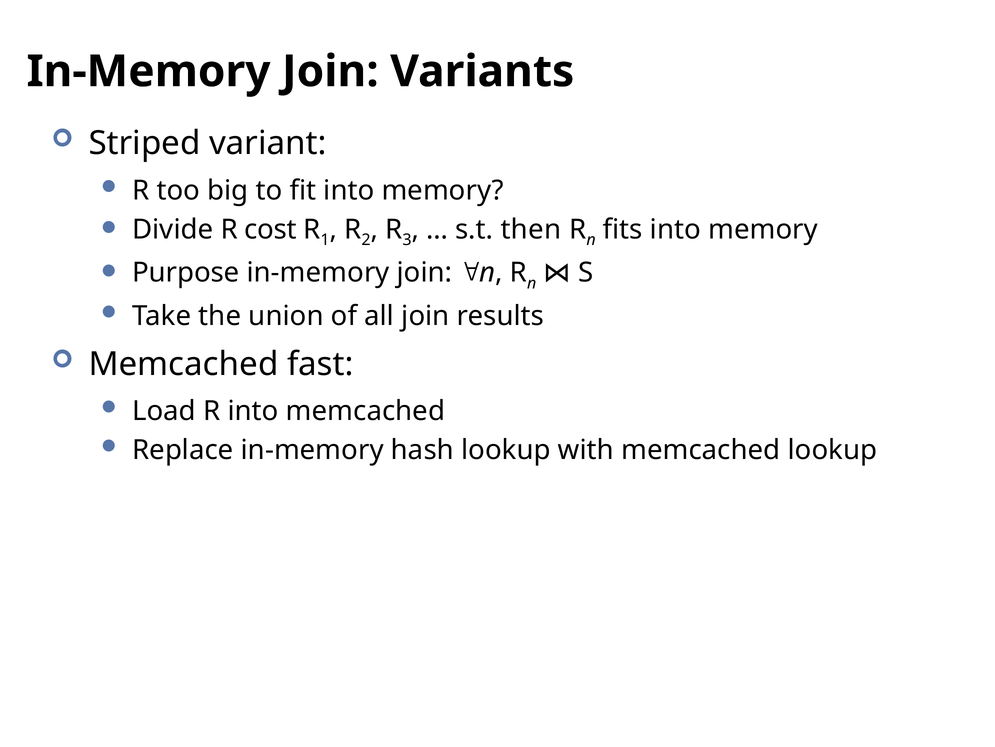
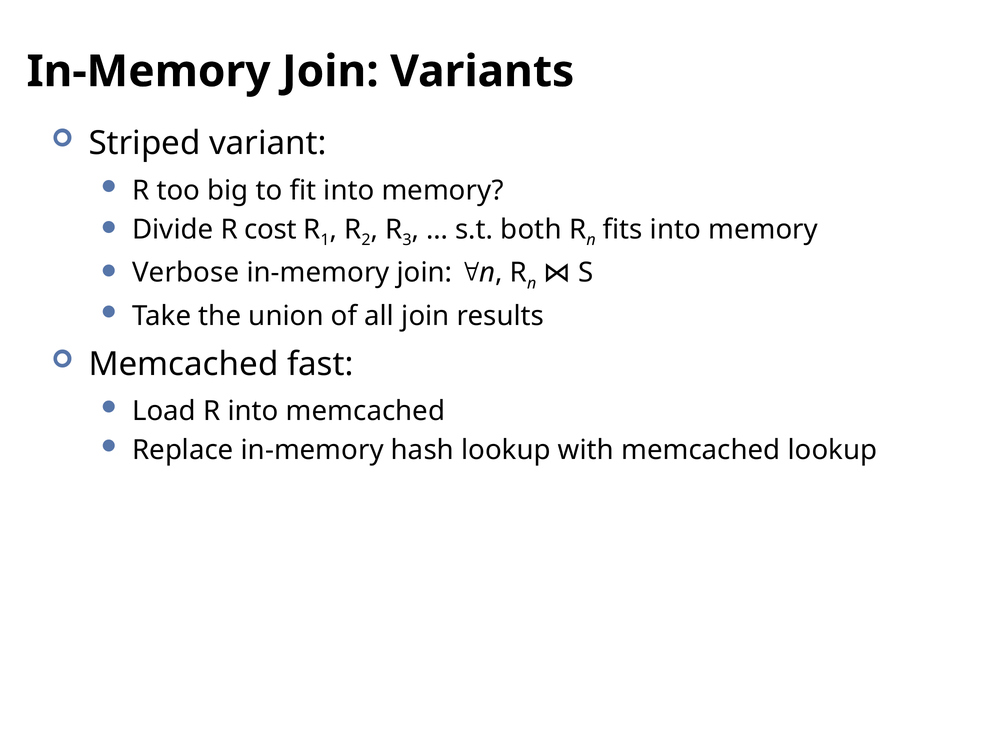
then: then -> both
Purpose: Purpose -> Verbose
